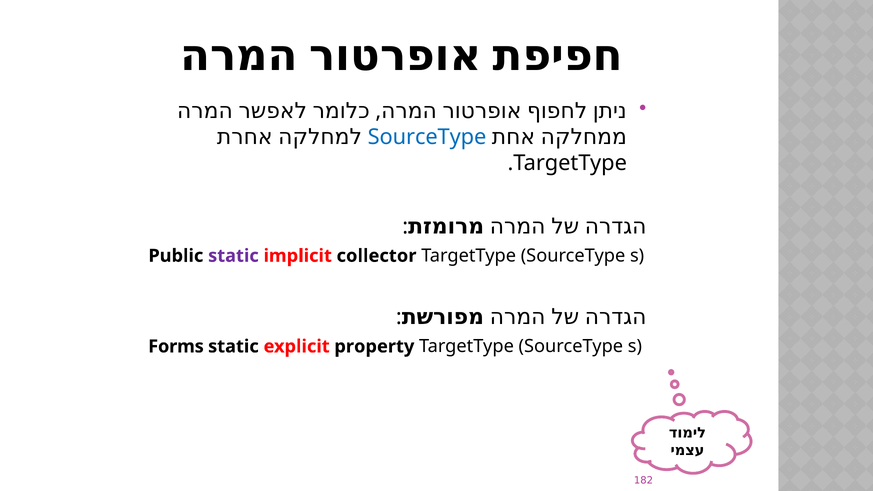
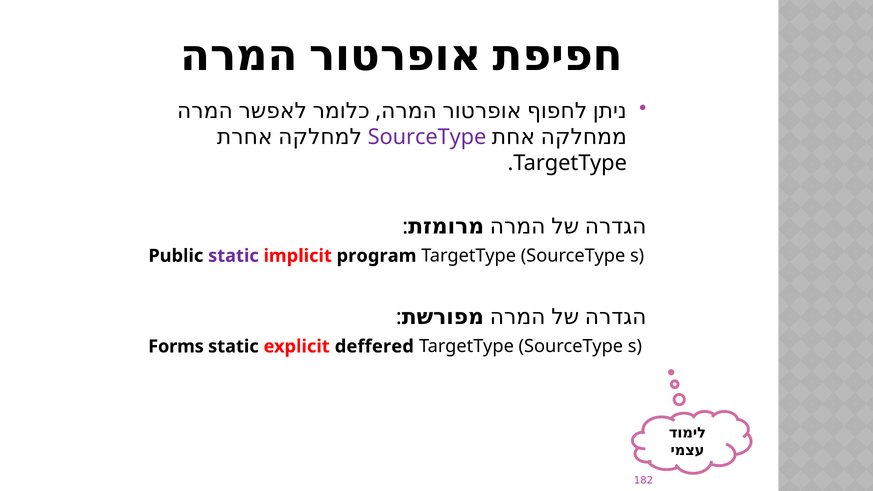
SourceType colour: blue -> purple
collector: collector -> program
property: property -> deffered
